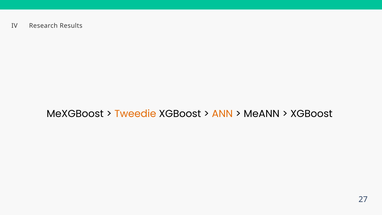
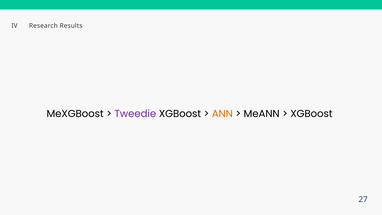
Tweedie colour: orange -> purple
